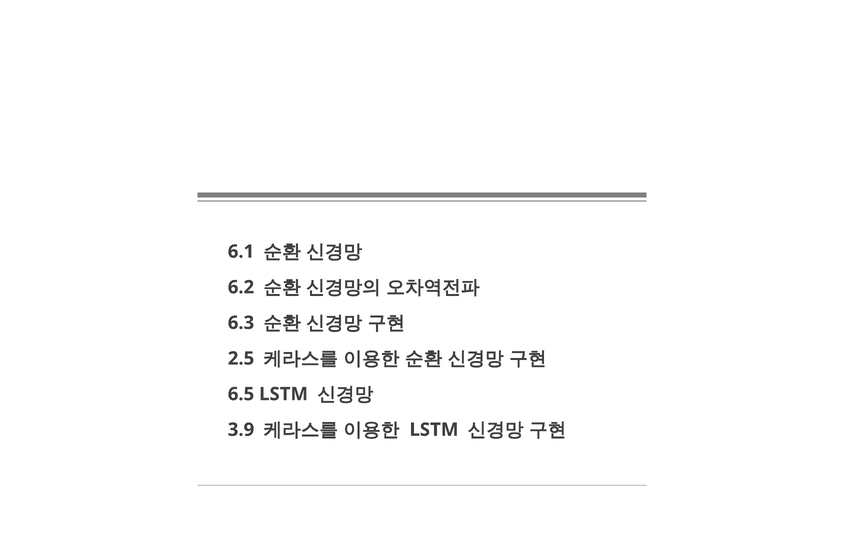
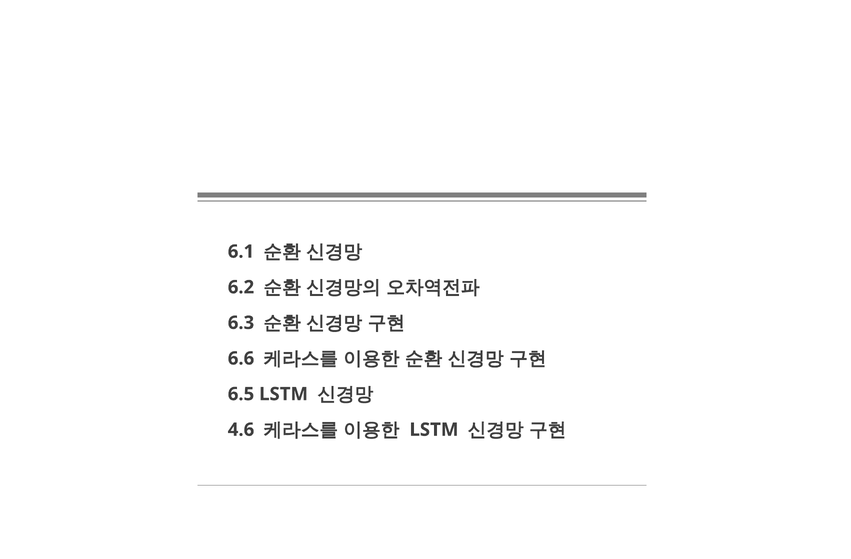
2.5: 2.5 -> 6.6
3.9: 3.9 -> 4.6
